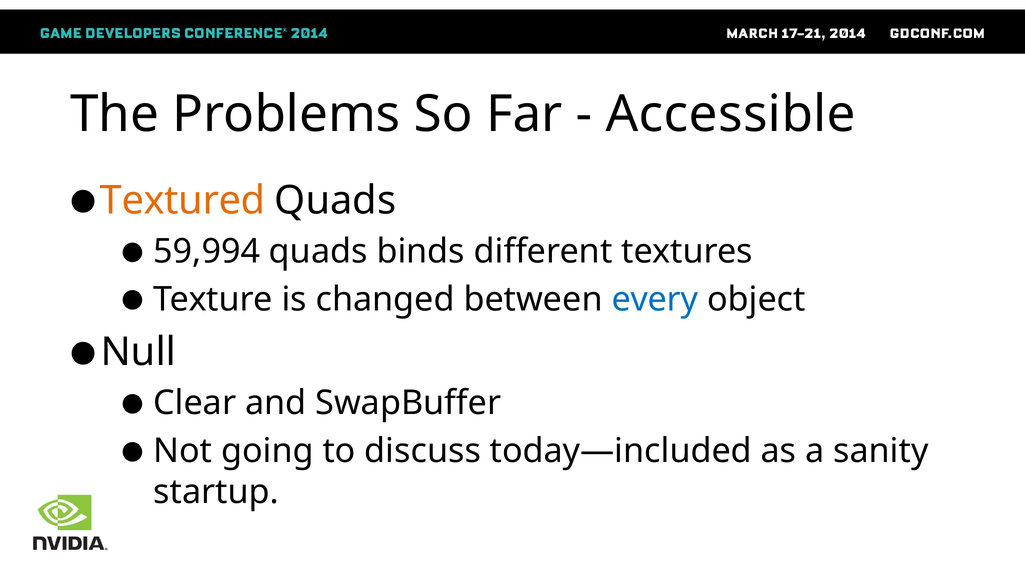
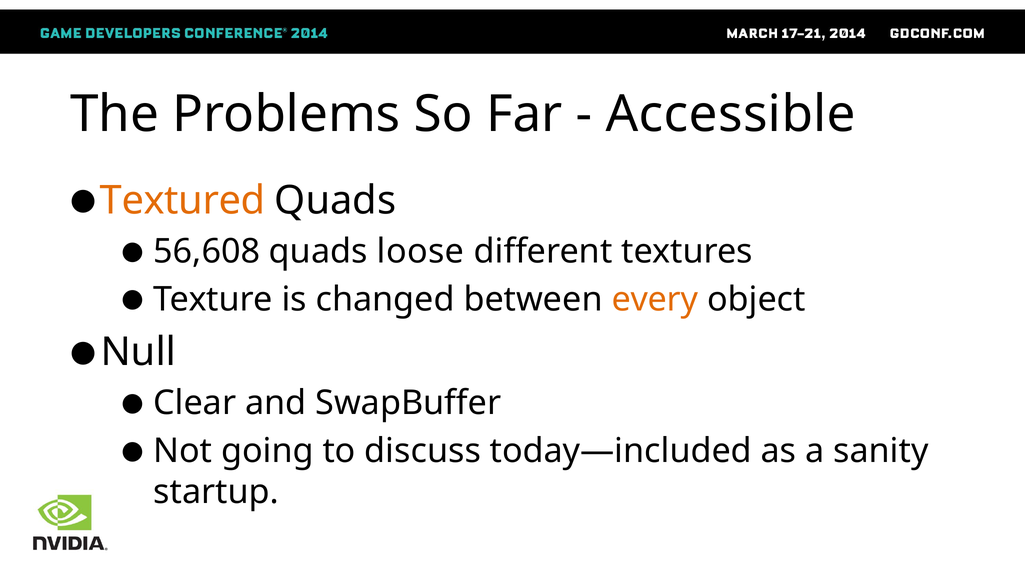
59,994: 59,994 -> 56,608
binds: binds -> loose
every colour: blue -> orange
